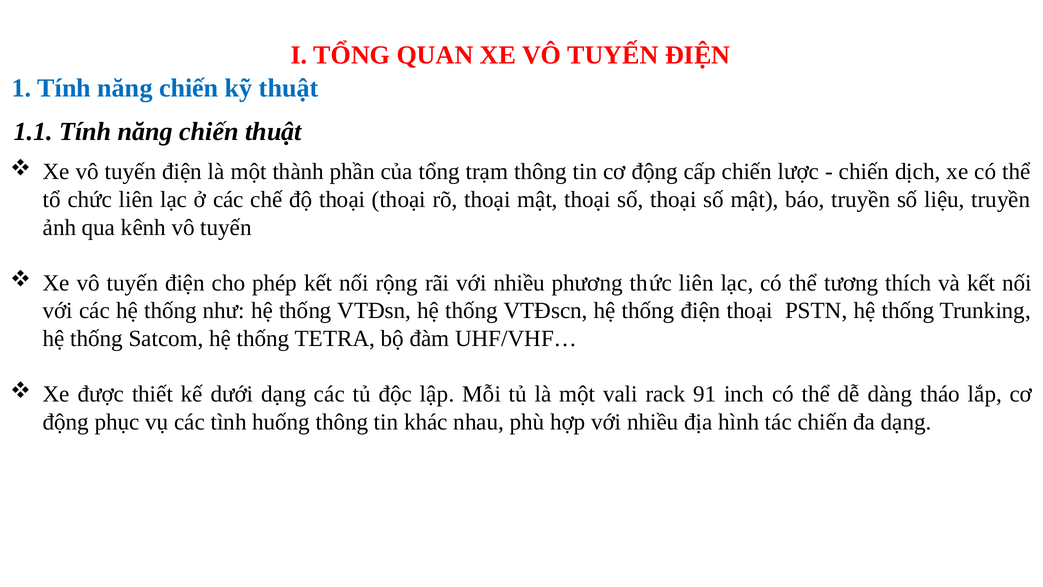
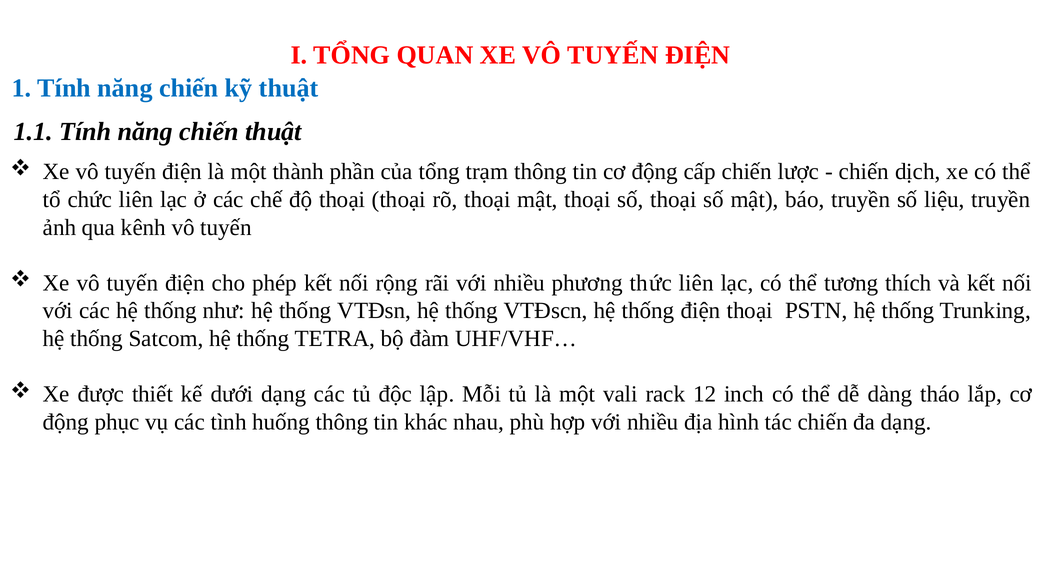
91: 91 -> 12
